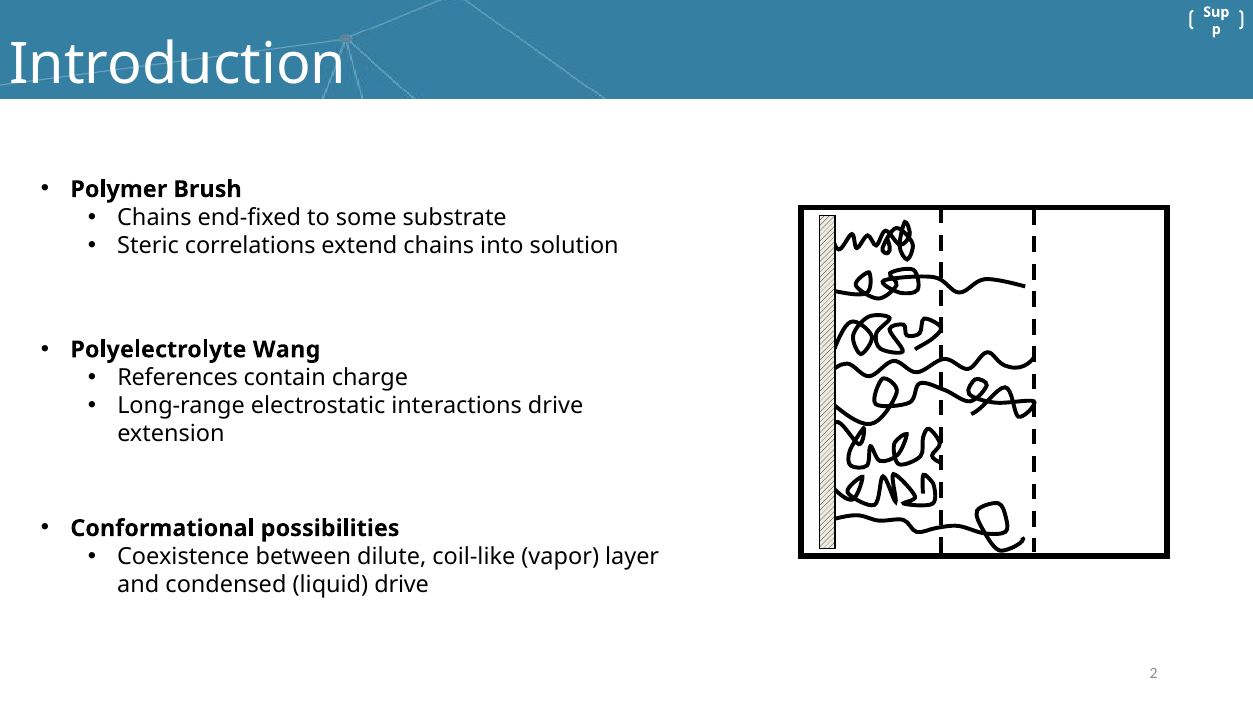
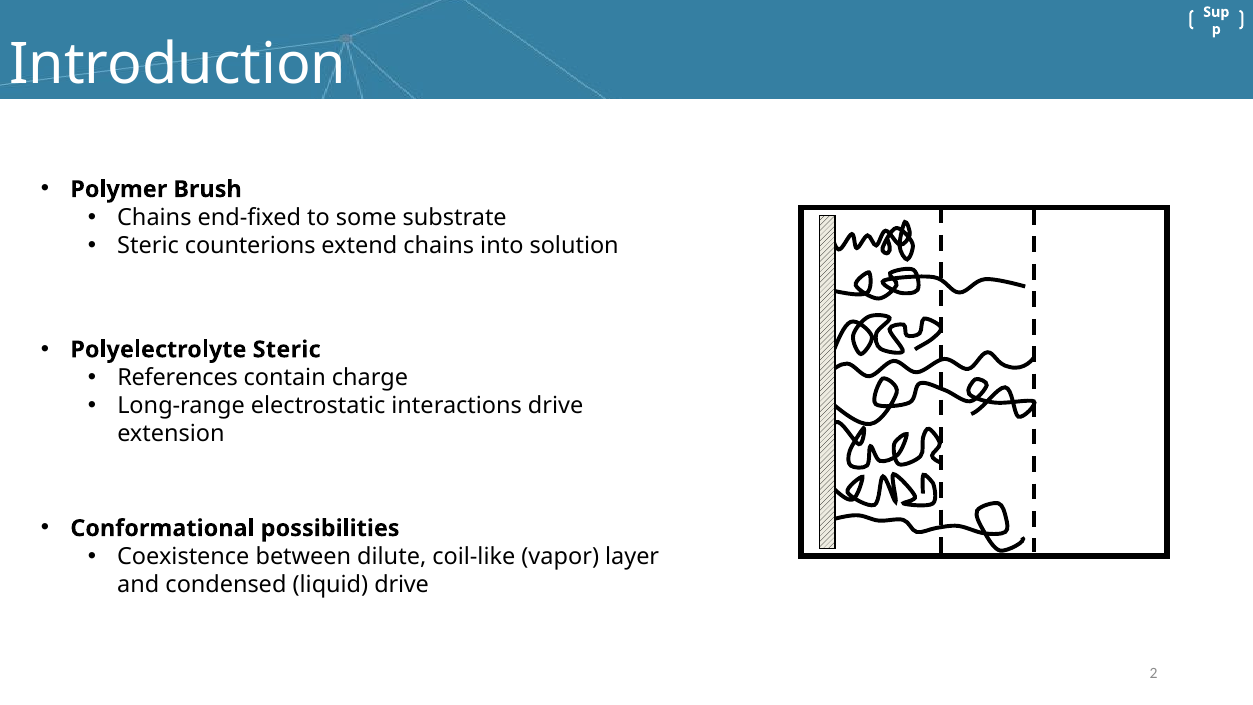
correlations: correlations -> counterions
Polyelectrolyte Wang: Wang -> Steric
